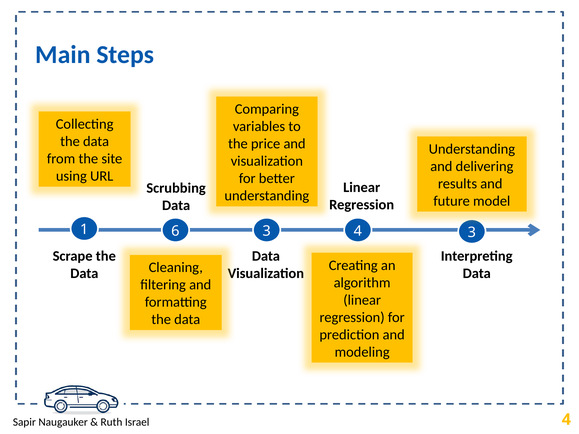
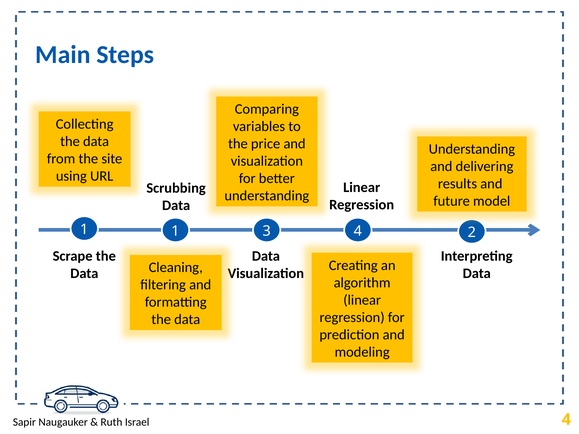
1 6: 6 -> 1
3 at (472, 233): 3 -> 2
